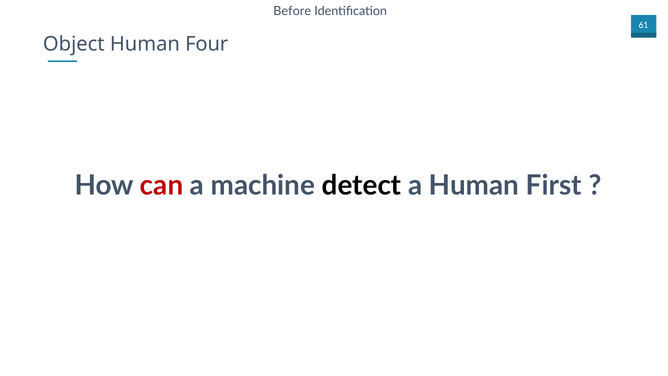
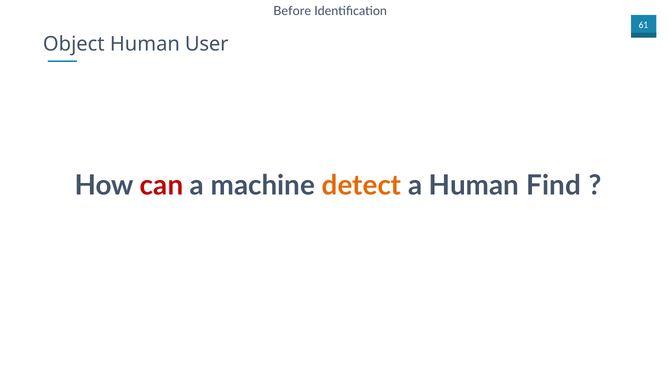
Four: Four -> User
detect colour: black -> orange
First: First -> Find
